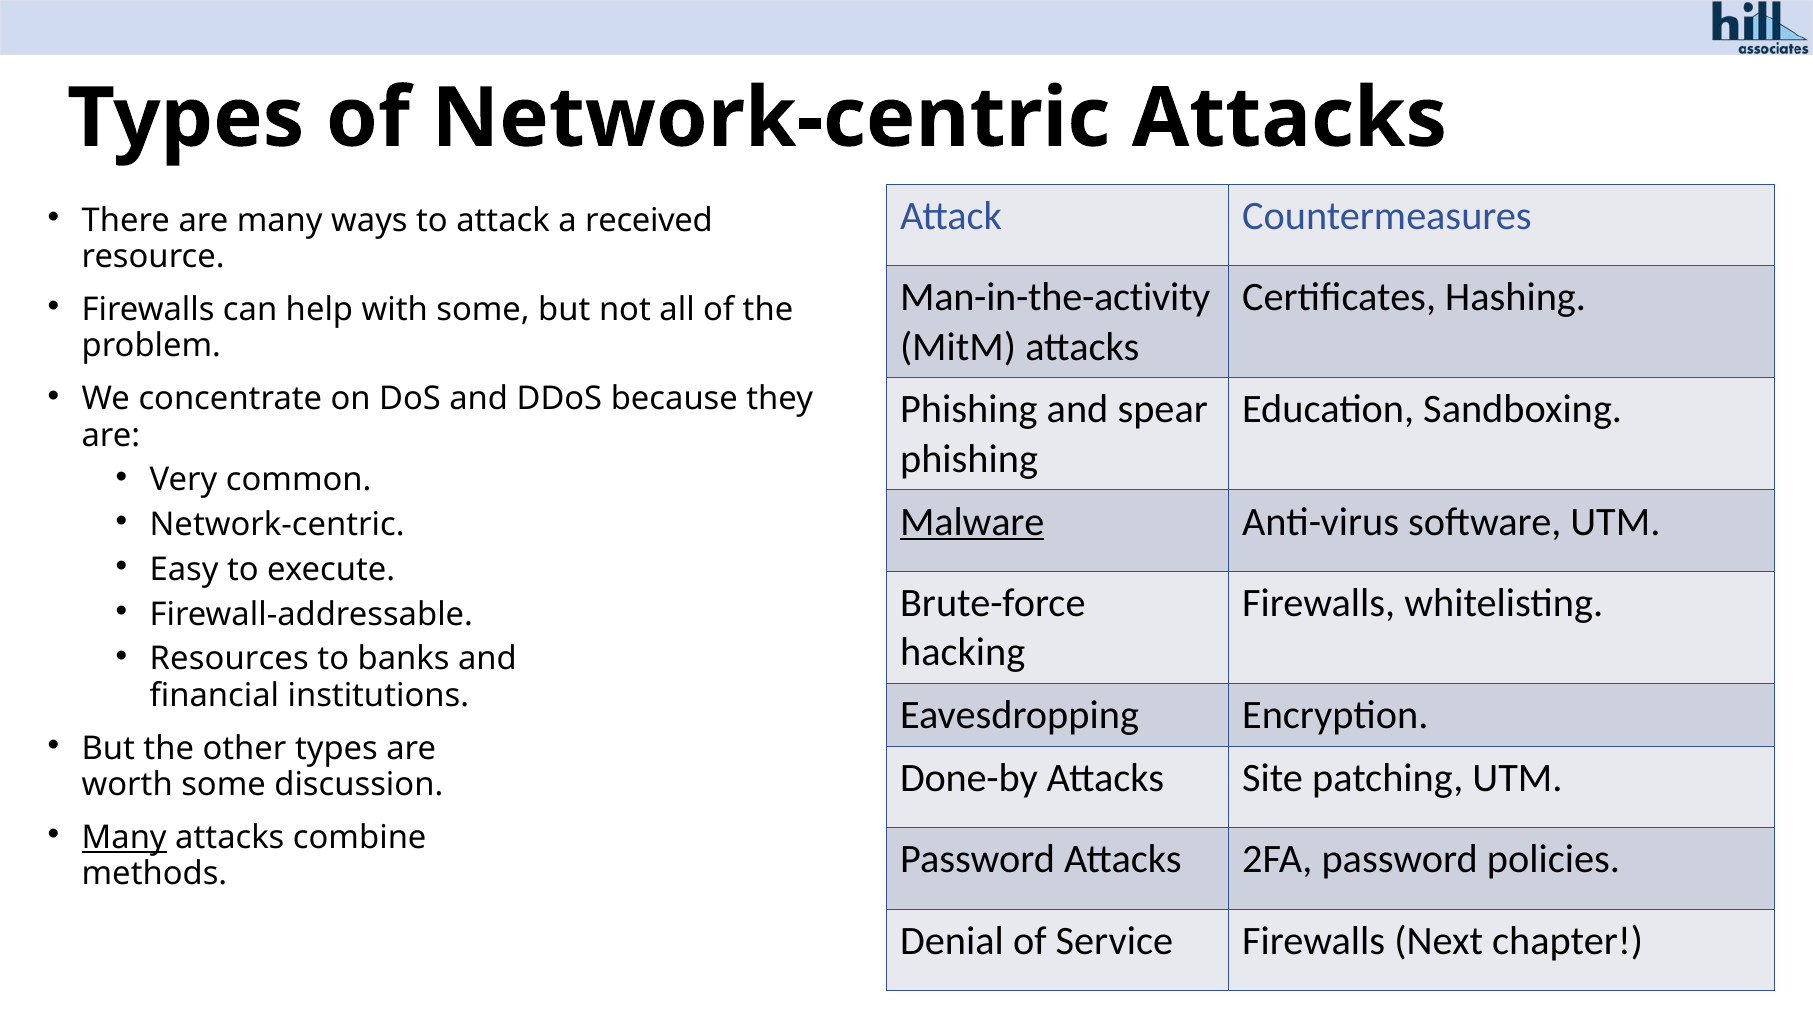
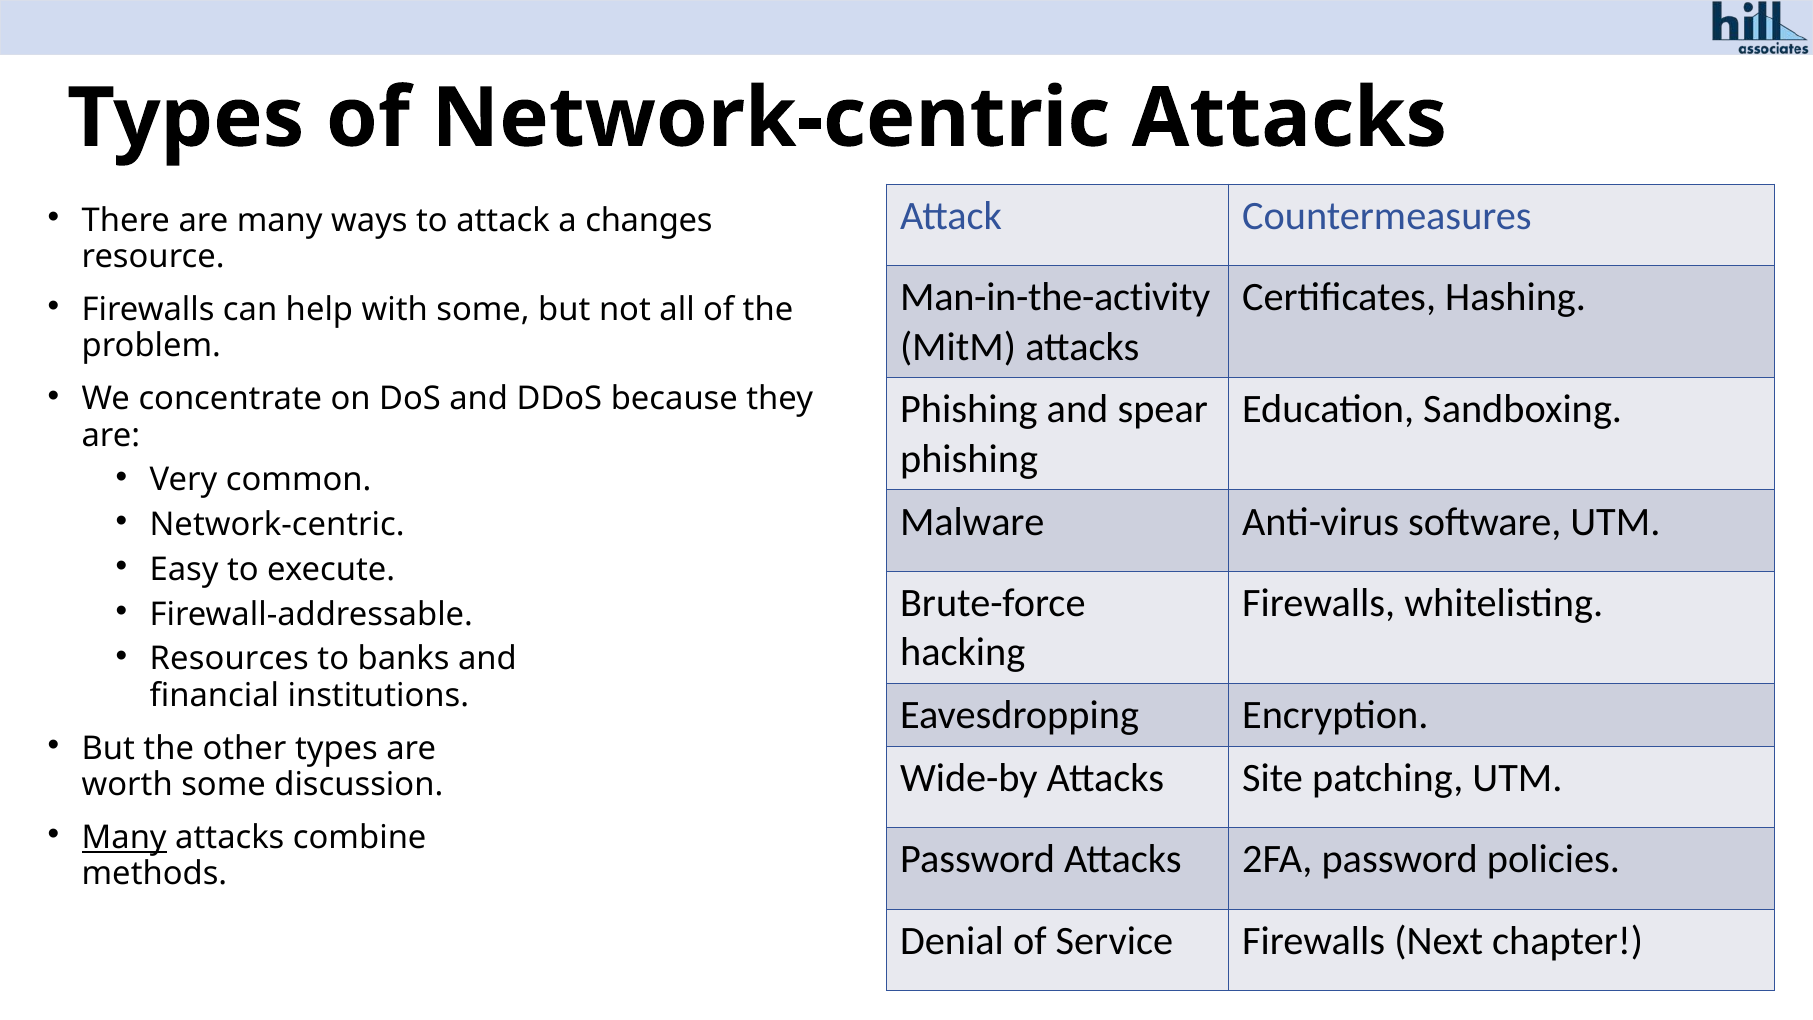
received: received -> changes
Malware underline: present -> none
Done-by: Done-by -> Wide-by
